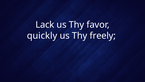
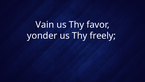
Lack: Lack -> Vain
quickly: quickly -> yonder
